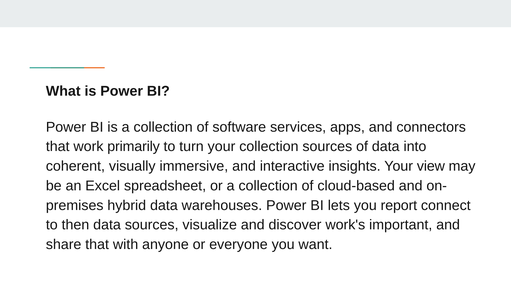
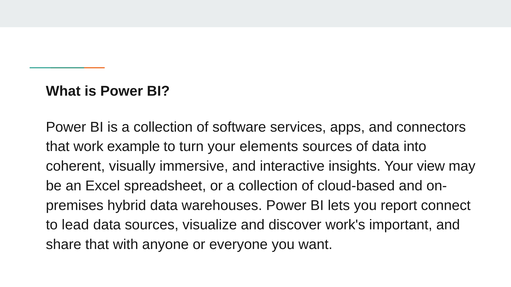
primarily: primarily -> example
your collection: collection -> elements
then: then -> lead
